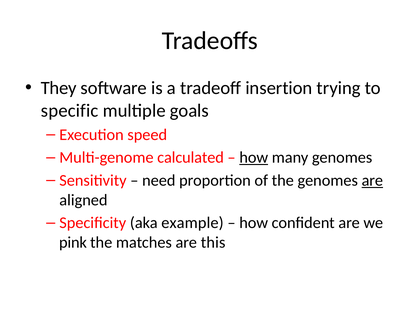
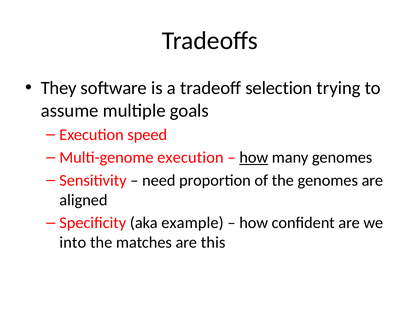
insertion: insertion -> selection
specific: specific -> assume
Multi-genome calculated: calculated -> execution
are at (372, 180) underline: present -> none
pink: pink -> into
